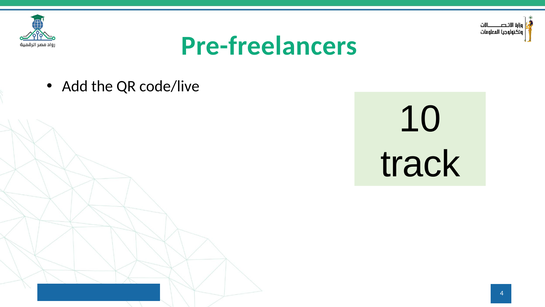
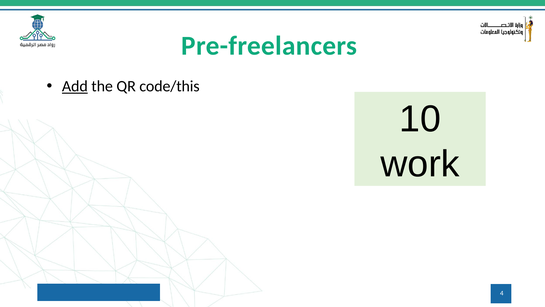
Add underline: none -> present
code/live: code/live -> code/this
track: track -> work
